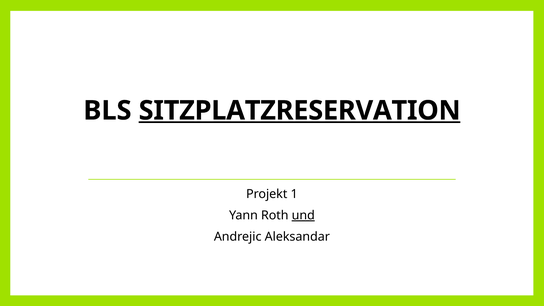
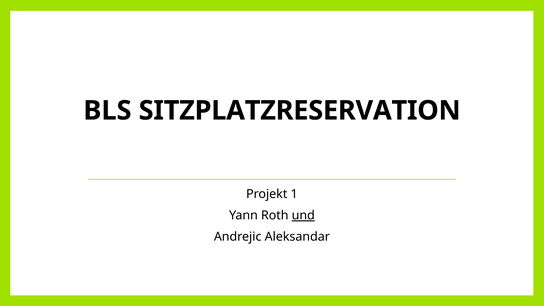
SITZPLATZRESERVATION underline: present -> none
